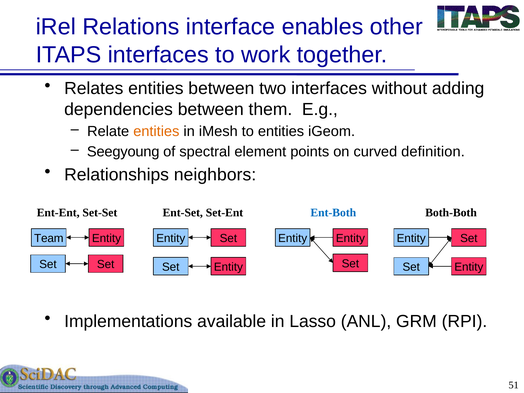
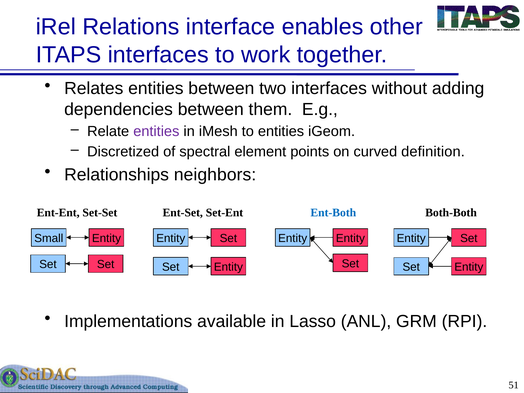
entities at (156, 131) colour: orange -> purple
Seegyoung: Seegyoung -> Discretized
Team: Team -> Small
